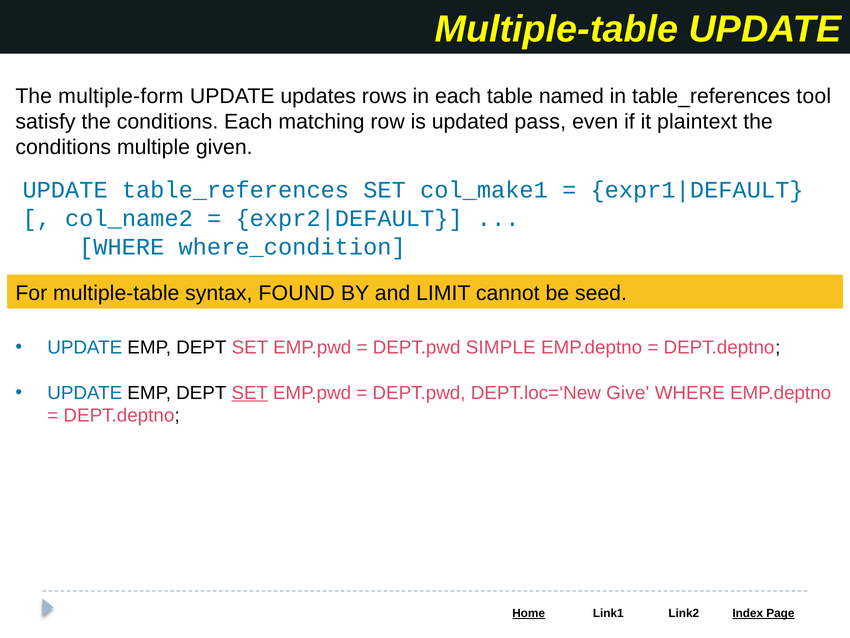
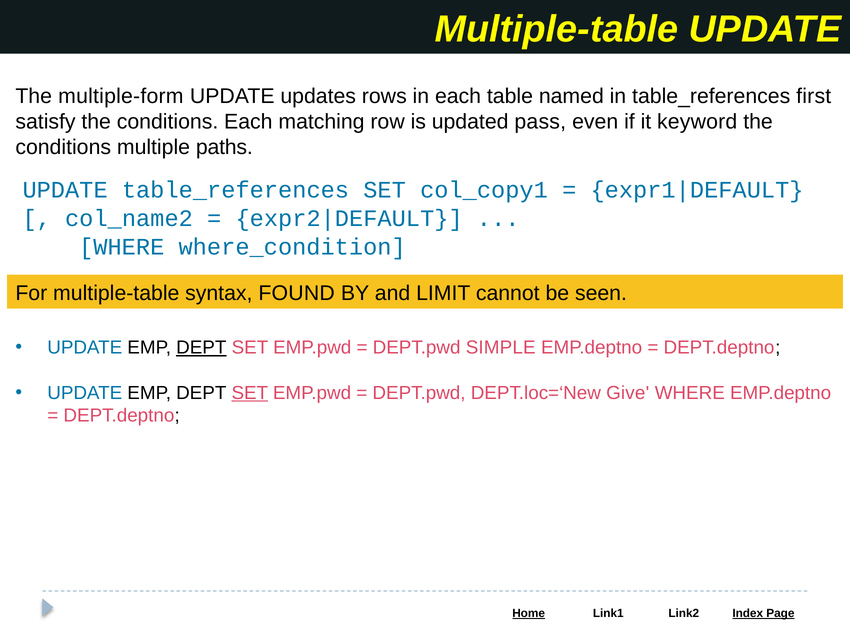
tool: tool -> first
plaintext: plaintext -> keyword
given: given -> paths
col_make1: col_make1 -> col_copy1
seed: seed -> seen
DEPT at (201, 347) underline: none -> present
